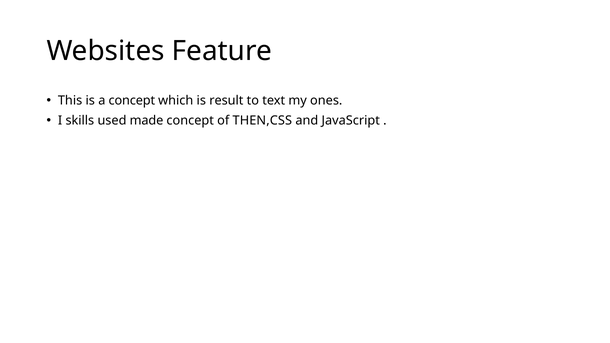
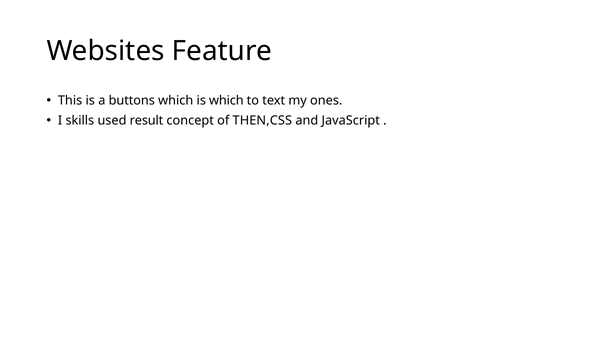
a concept: concept -> buttons
is result: result -> which
made: made -> result
